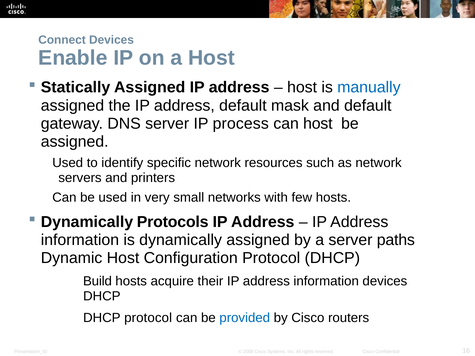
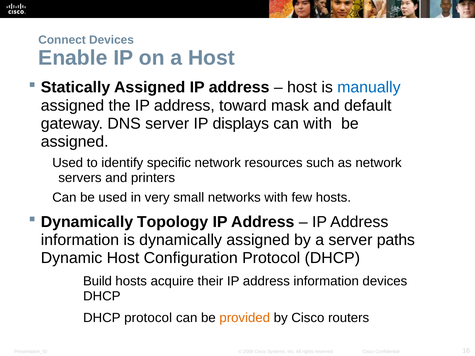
address default: default -> toward
process: process -> displays
can host: host -> with
Protocols: Protocols -> Topology
provided colour: blue -> orange
